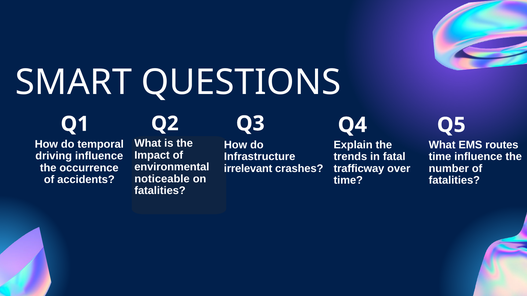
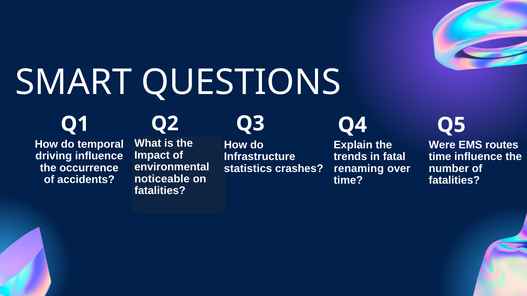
What at (442, 145): What -> Were
irrelevant: irrelevant -> statistics
trafficway: trafficway -> renaming
